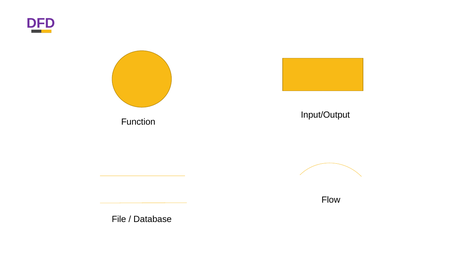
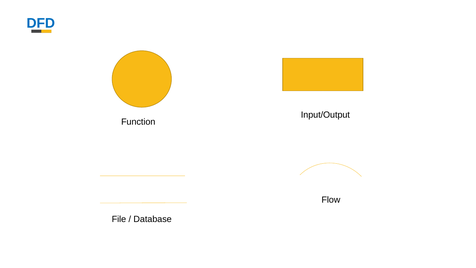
DFD colour: purple -> blue
